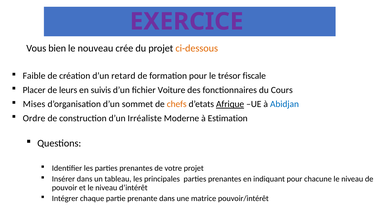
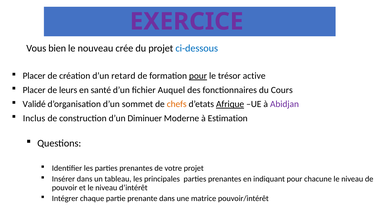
ci-dessous colour: orange -> blue
Faible at (34, 76): Faible -> Placer
pour at (198, 76) underline: none -> present
fiscale: fiscale -> active
suivis: suivis -> santé
Voiture: Voiture -> Auquel
Mises: Mises -> Validé
Abidjan colour: blue -> purple
Ordre: Ordre -> Inclus
Irréaliste: Irréaliste -> Diminuer
